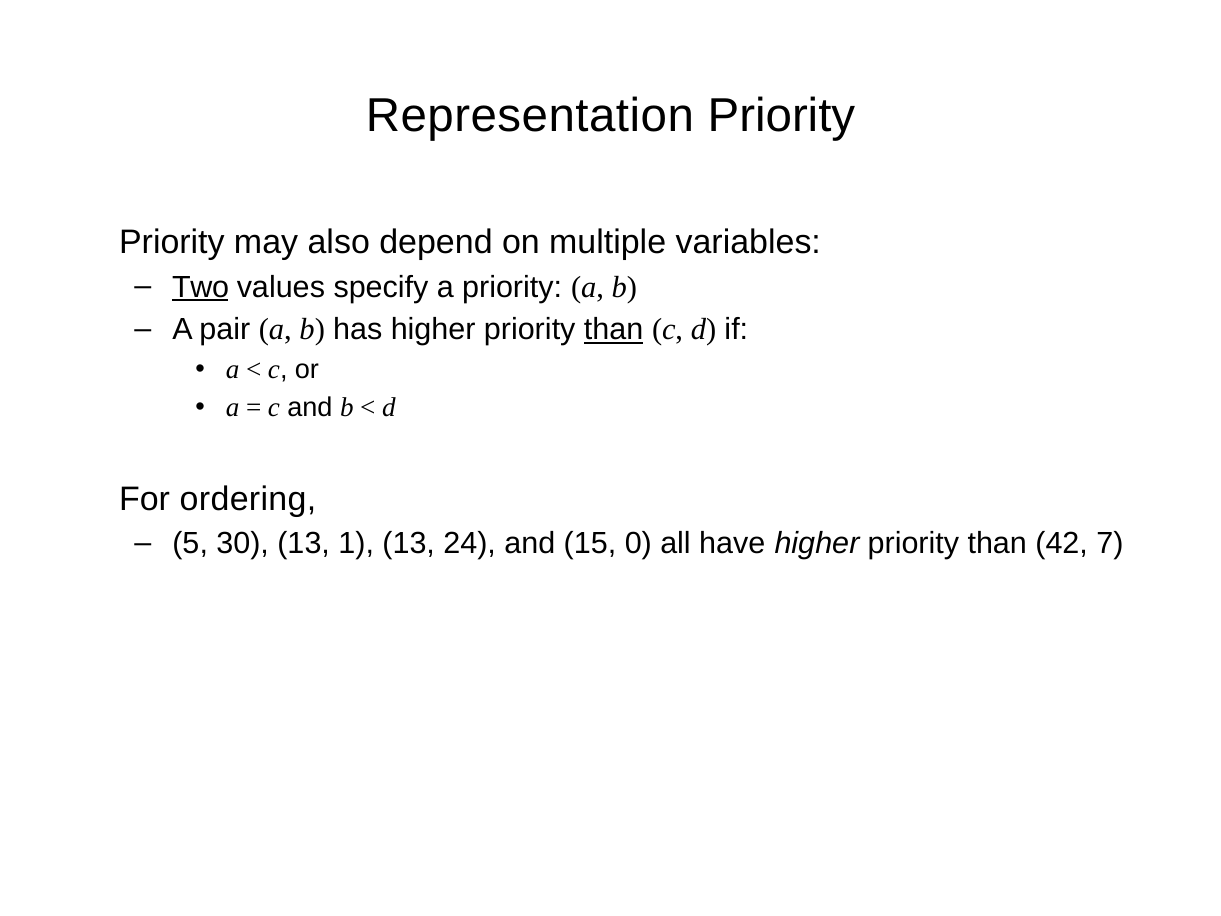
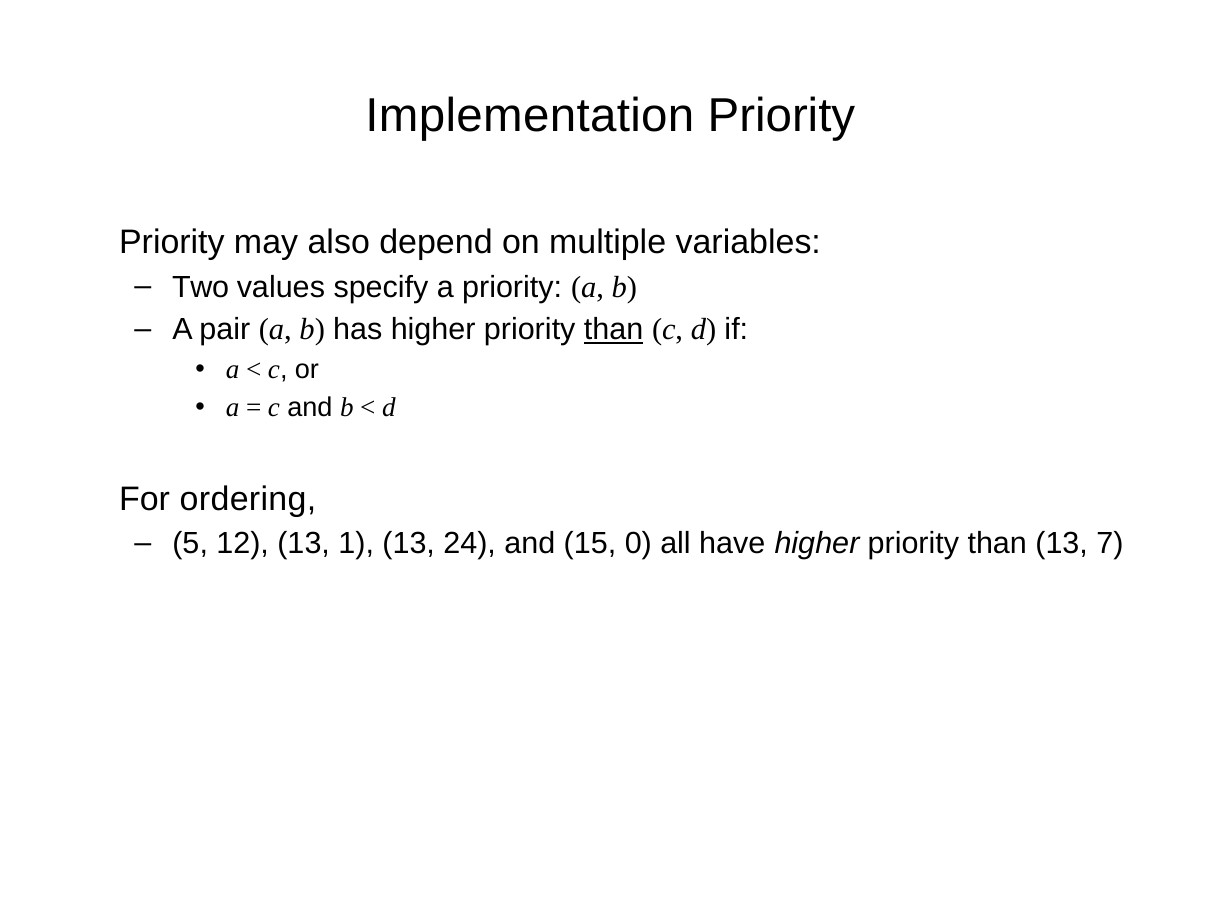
Representation: Representation -> Implementation
Two underline: present -> none
30: 30 -> 12
than 42: 42 -> 13
